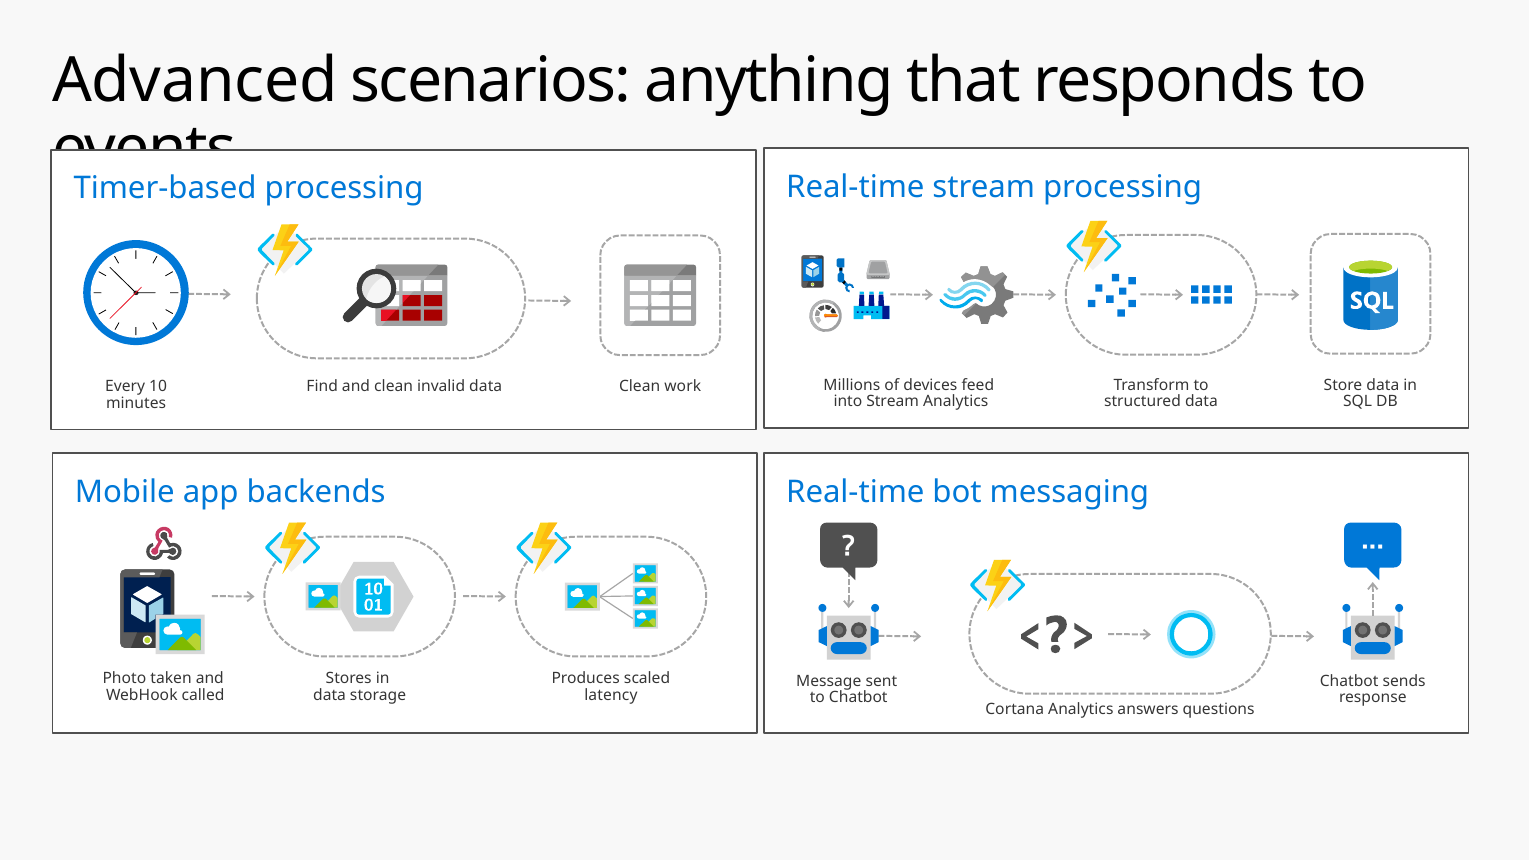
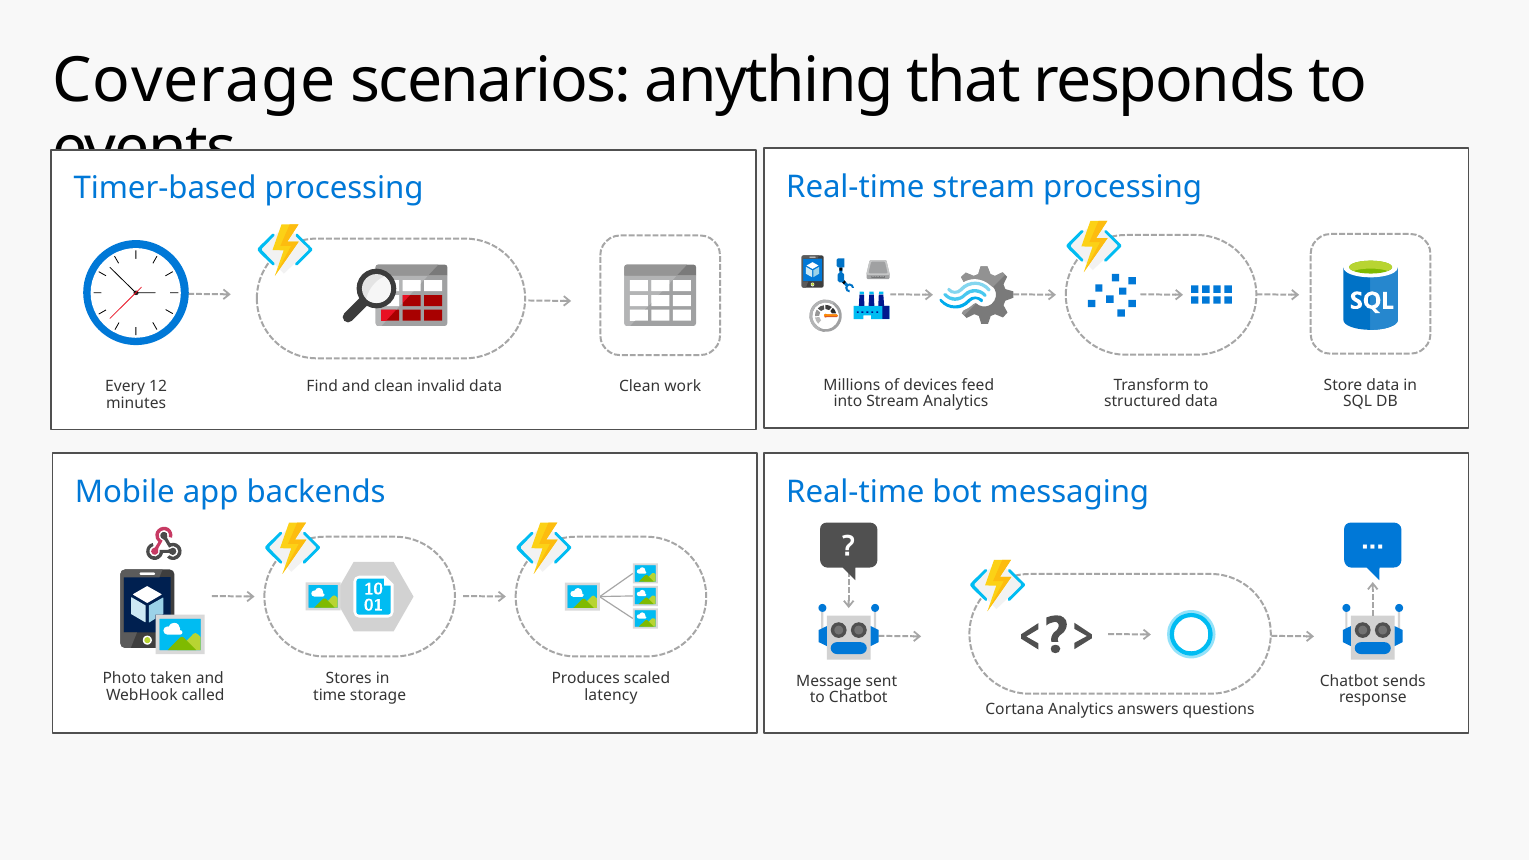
Advanced: Advanced -> Coverage
10: 10 -> 12
data at (330, 695): data -> time
